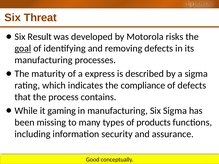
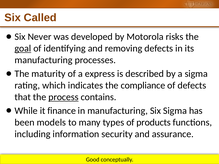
Threat: Threat -> Called
Result: Result -> Never
process underline: none -> present
gaming: gaming -> finance
missing: missing -> models
